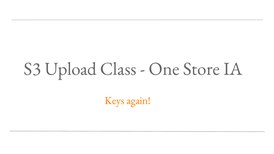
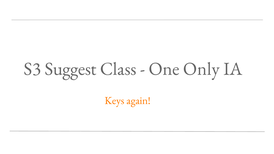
Upload: Upload -> Suggest
Store: Store -> Only
